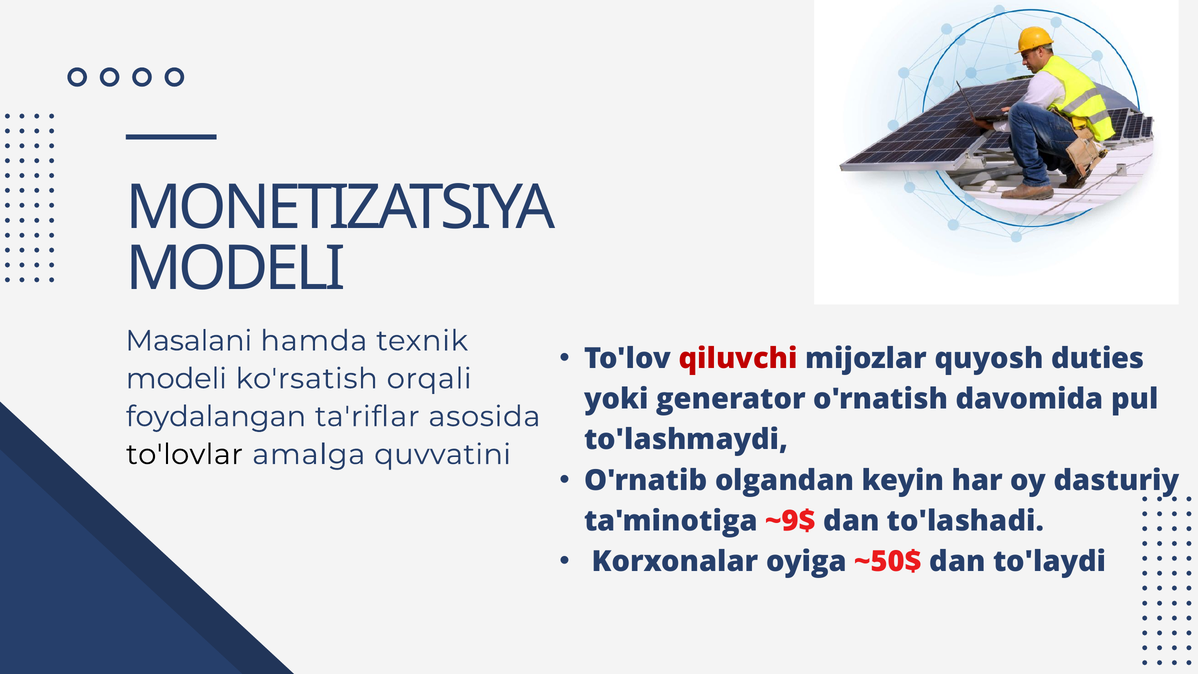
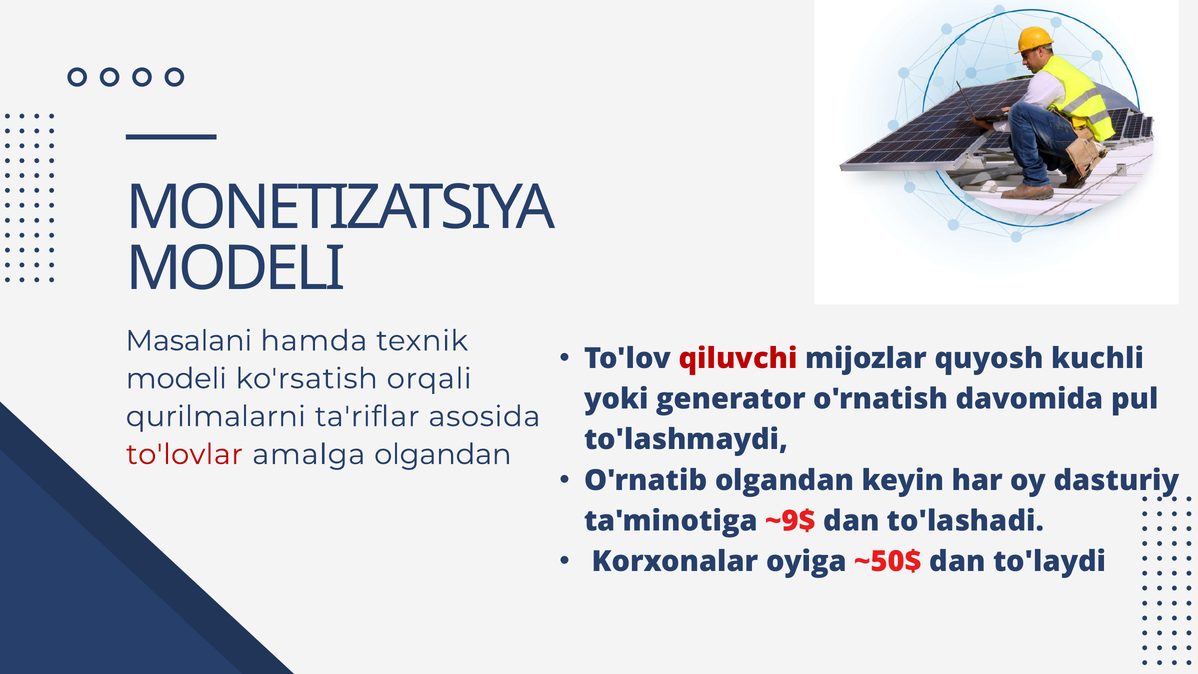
duties: duties -> kuchli
foydalangan: foydalangan -> qurilmalarni
to'lovlar colour: black -> red
amalga quvvatini: quvvatini -> olgandan
